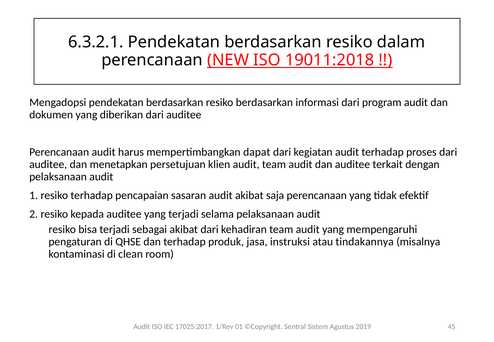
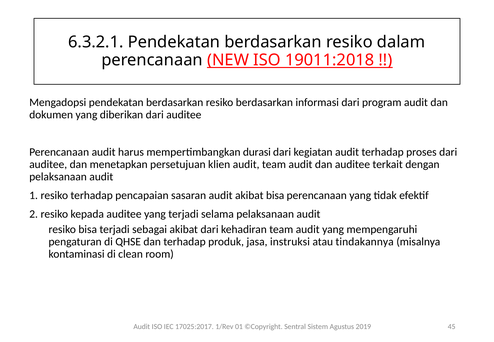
dapat: dapat -> durasi
akibat saja: saja -> bisa
